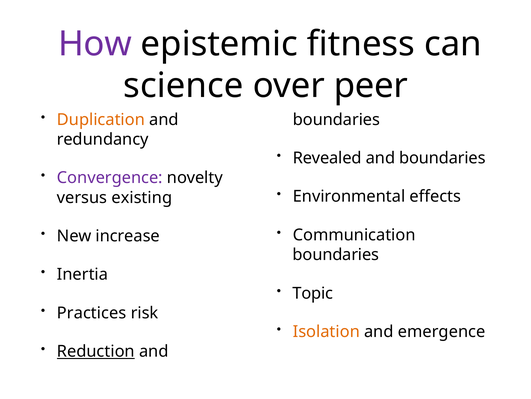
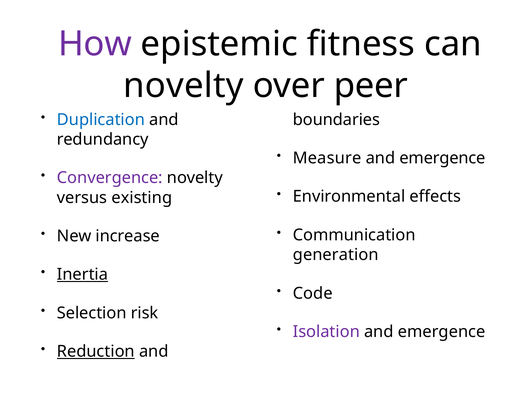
science at (183, 86): science -> novelty
Duplication colour: orange -> blue
Revealed: Revealed -> Measure
boundaries at (442, 158): boundaries -> emergence
boundaries at (336, 254): boundaries -> generation
Inertia underline: none -> present
Topic: Topic -> Code
Practices: Practices -> Selection
Isolation colour: orange -> purple
